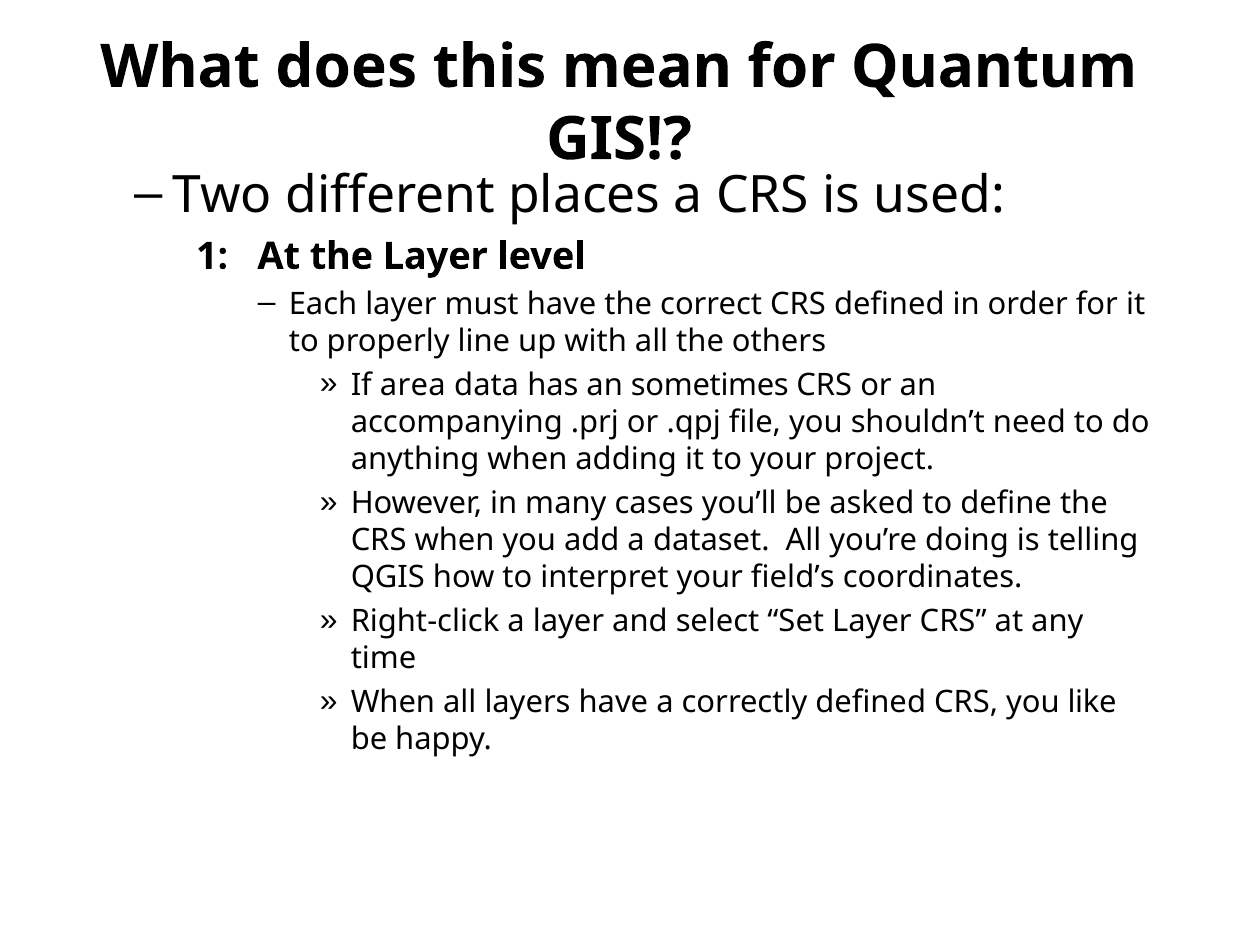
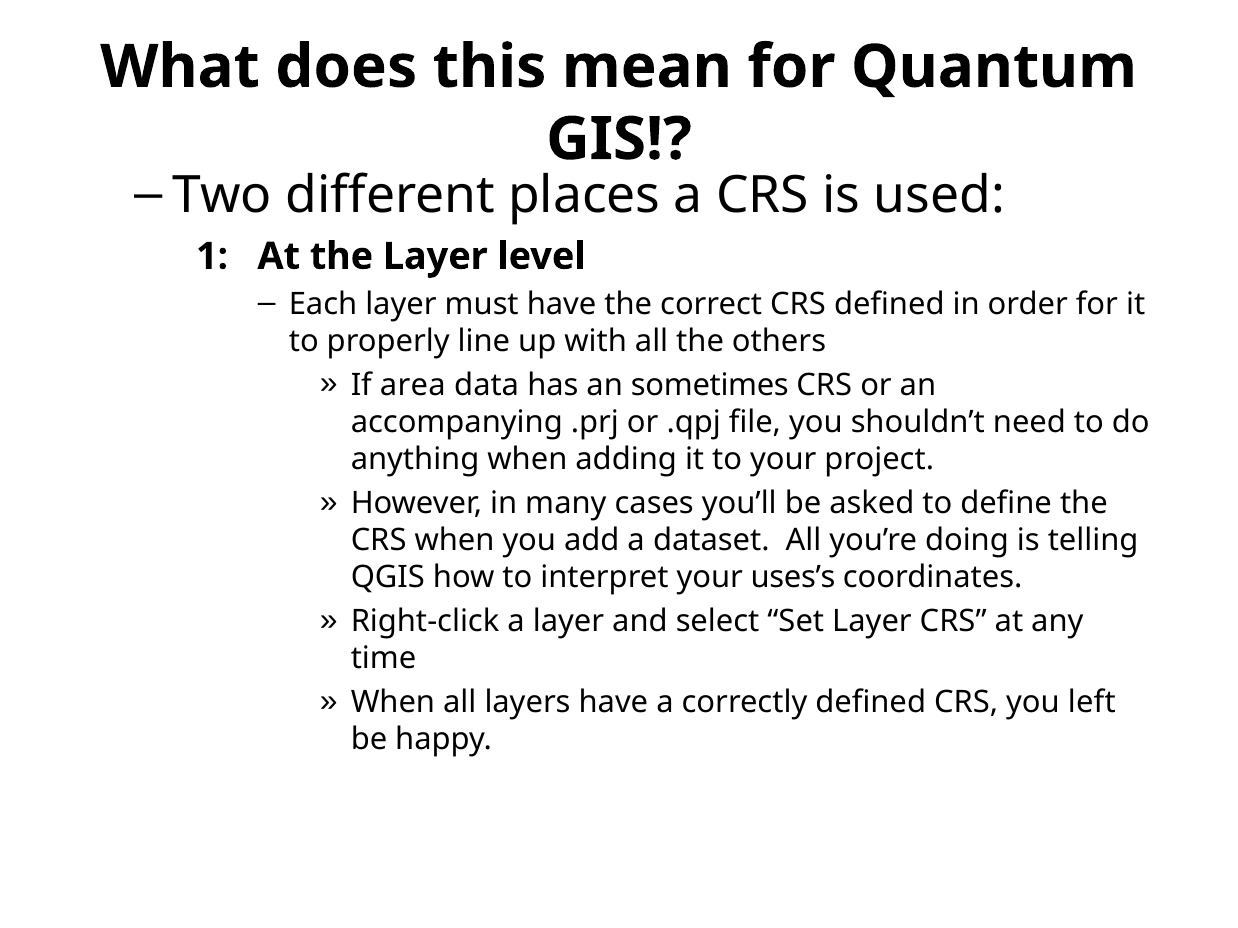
field’s: field’s -> uses’s
like: like -> left
